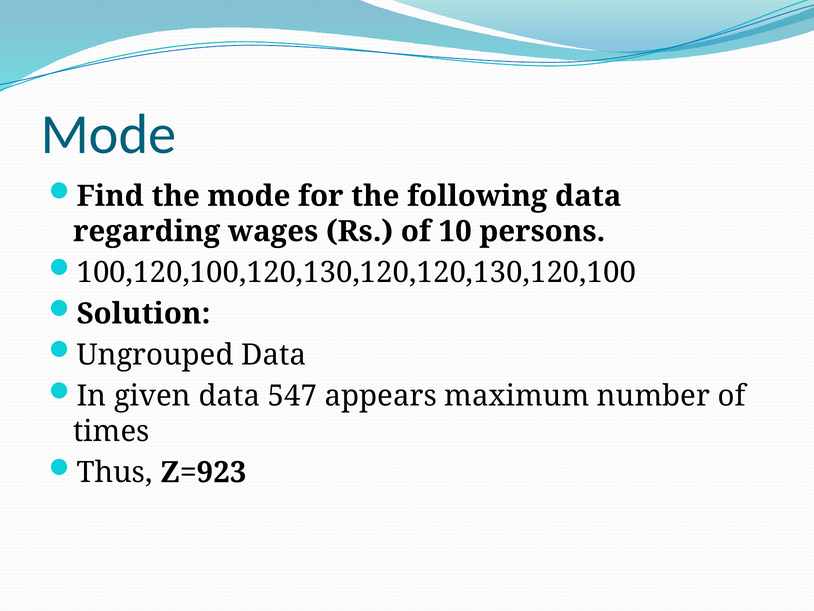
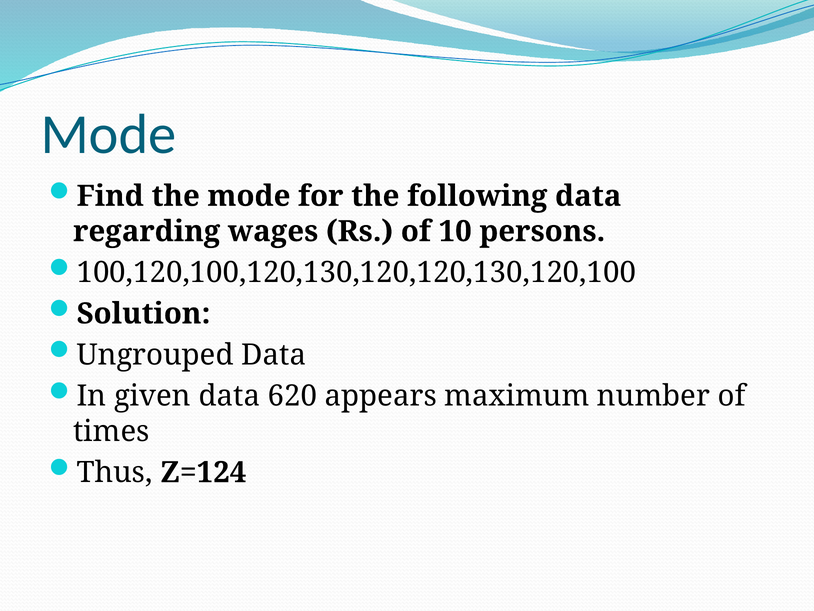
547: 547 -> 620
Z=923: Z=923 -> Z=124
